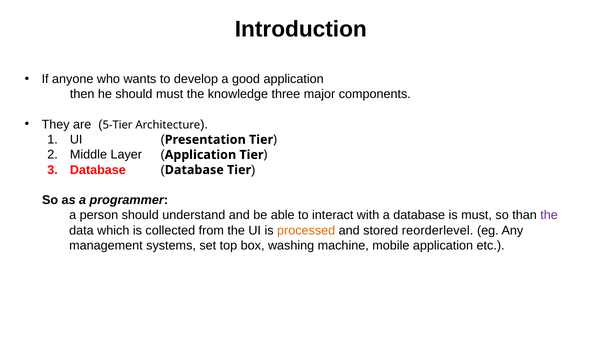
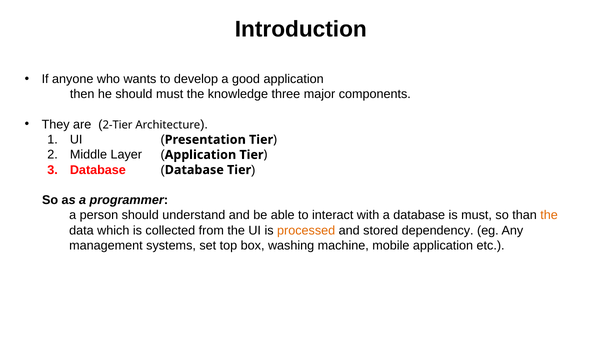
5-Tier: 5-Tier -> 2-Tier
the at (549, 215) colour: purple -> orange
reorderlevel: reorderlevel -> dependency
